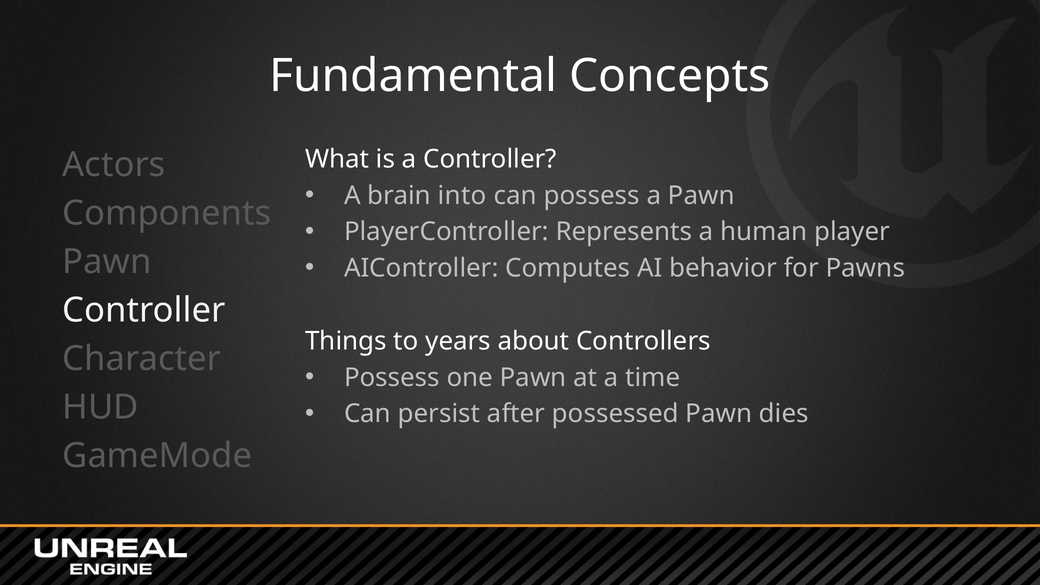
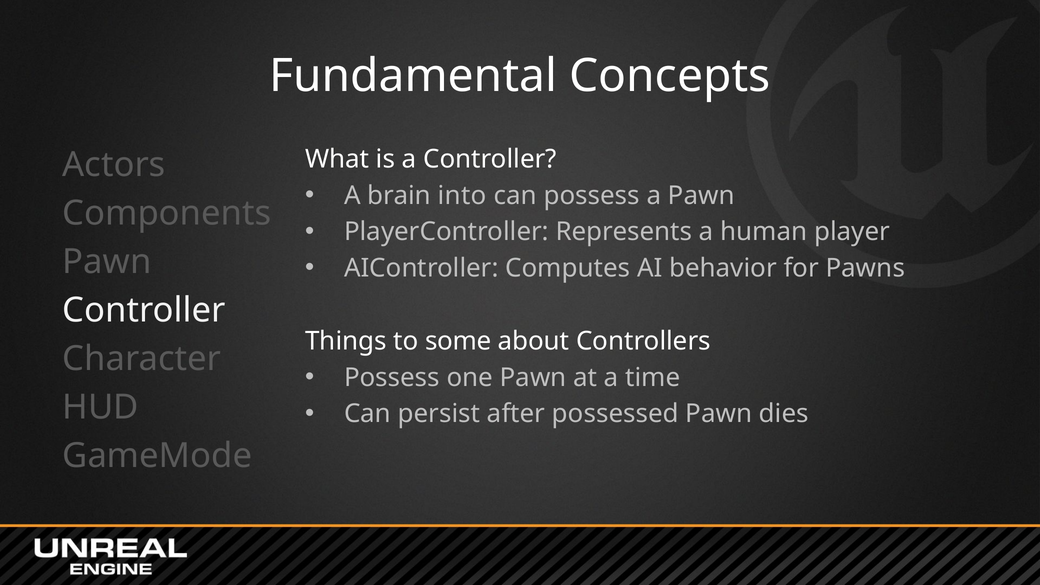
years: years -> some
